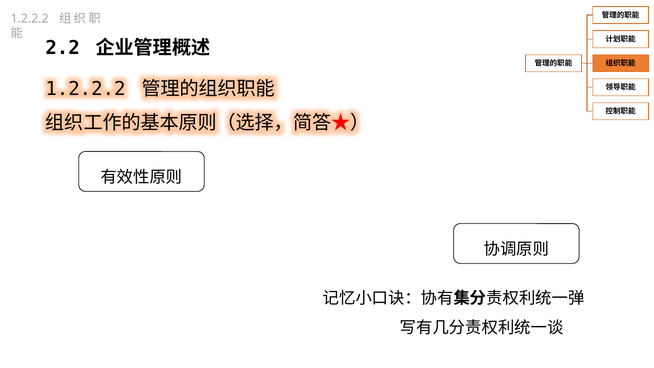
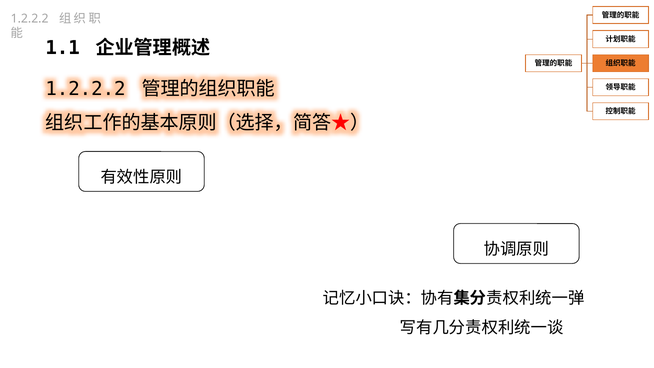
2.2: 2.2 -> 1.1
